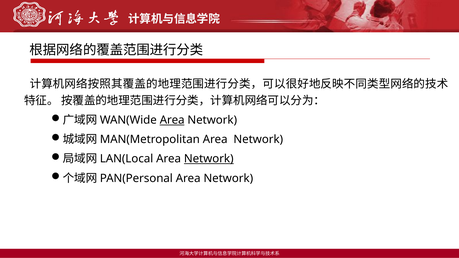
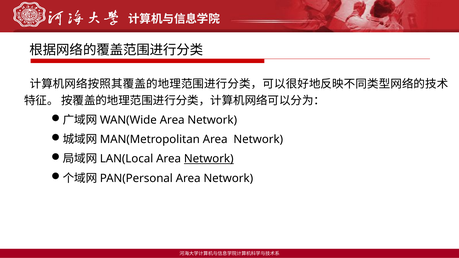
Area at (172, 120) underline: present -> none
